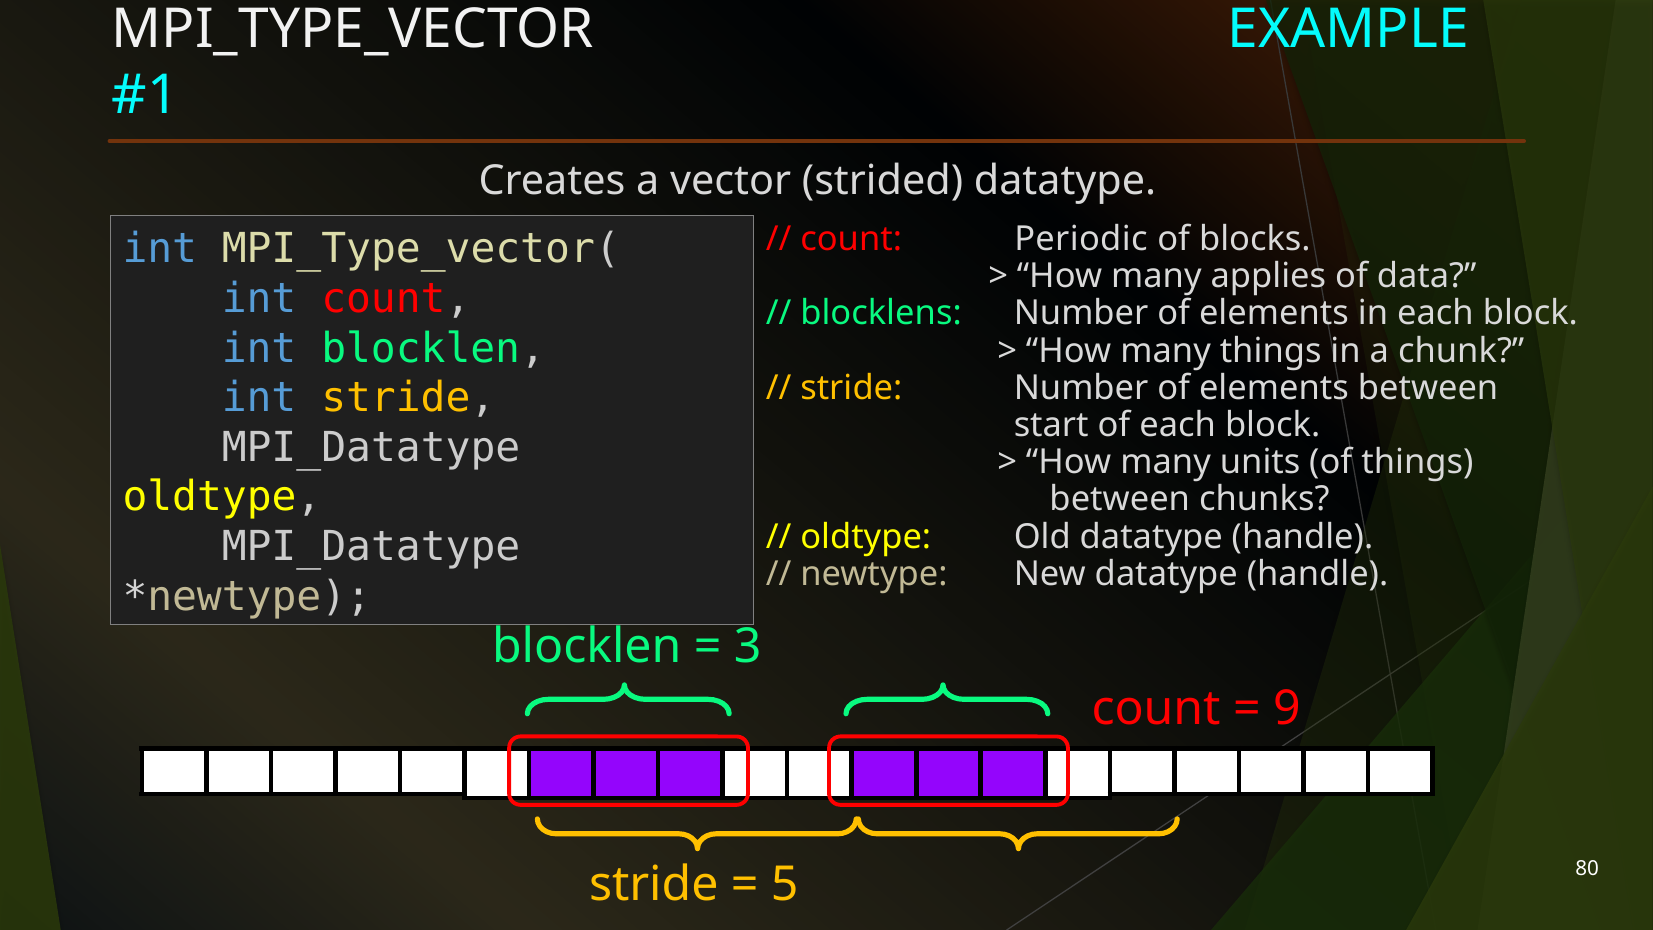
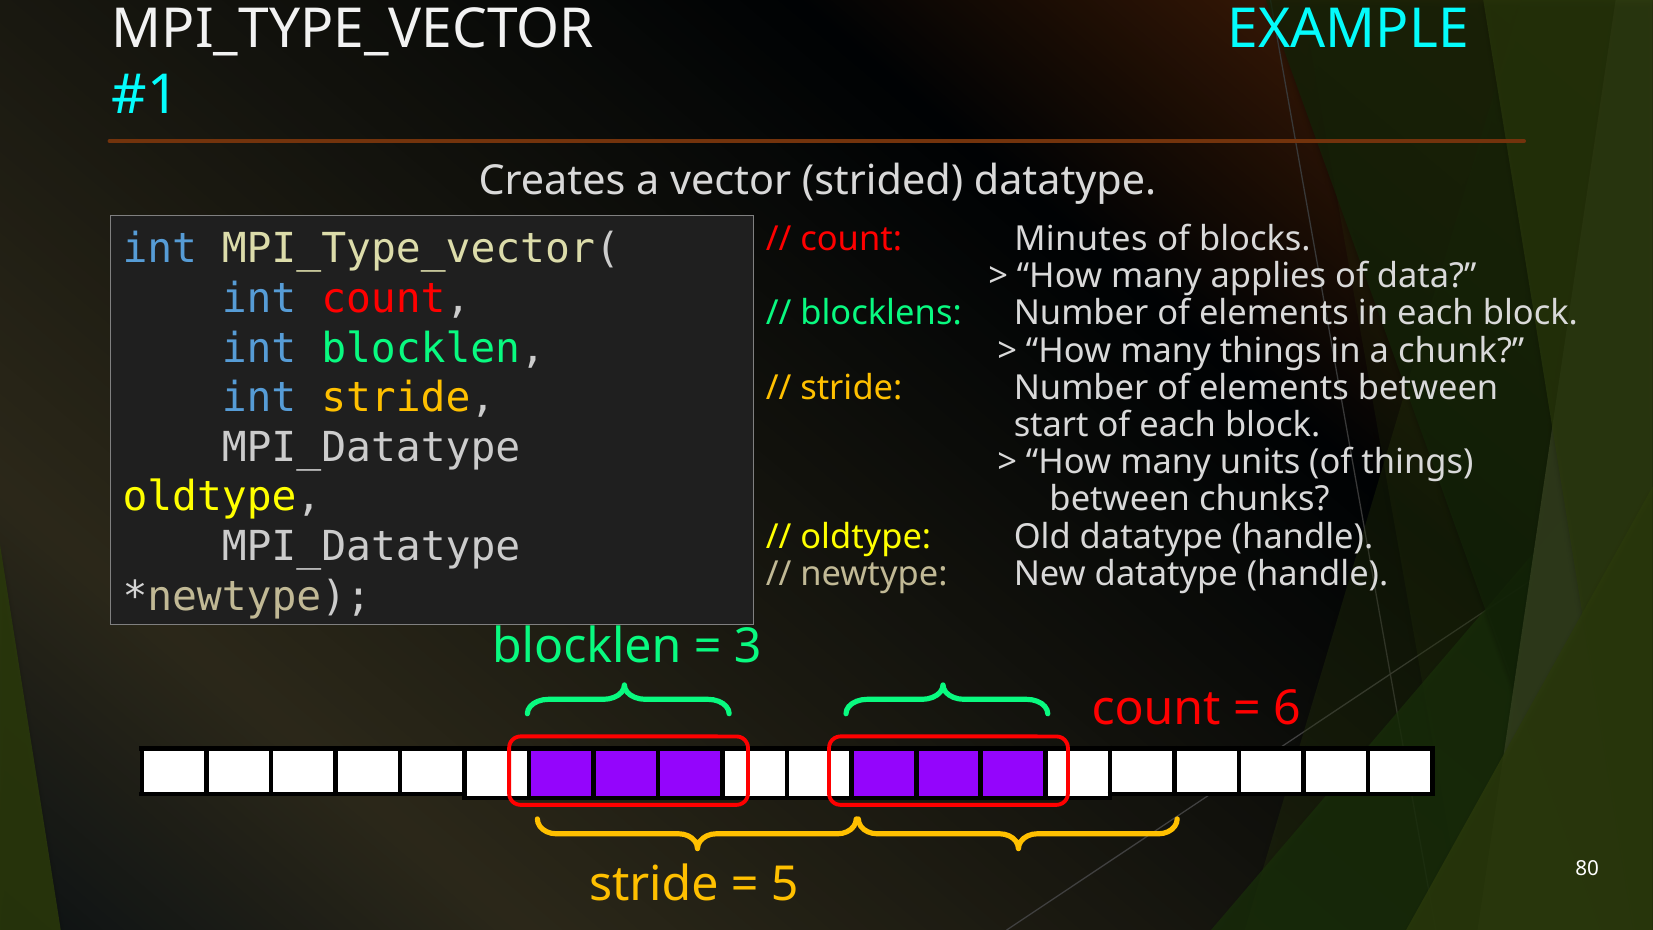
Periodic: Periodic -> Minutes
9: 9 -> 6
